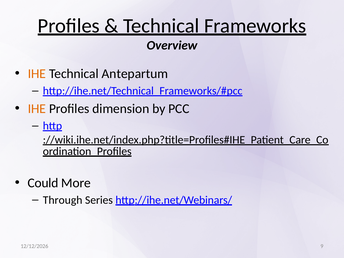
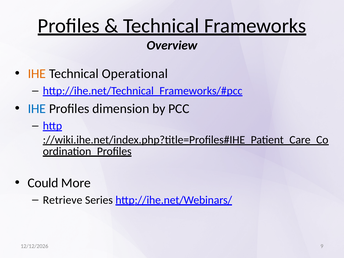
Antepartum: Antepartum -> Operational
IHE at (37, 109) colour: orange -> blue
Through: Through -> Retrieve
